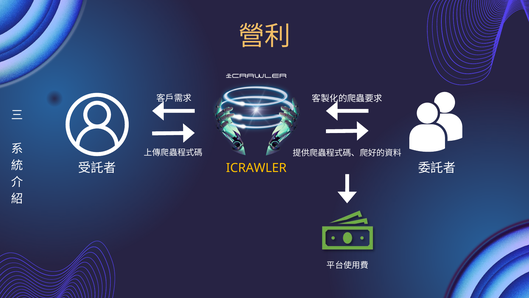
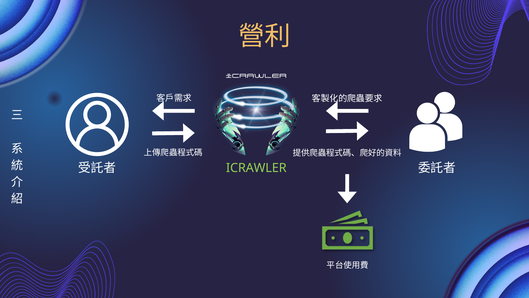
ICRAWLER colour: yellow -> light green
